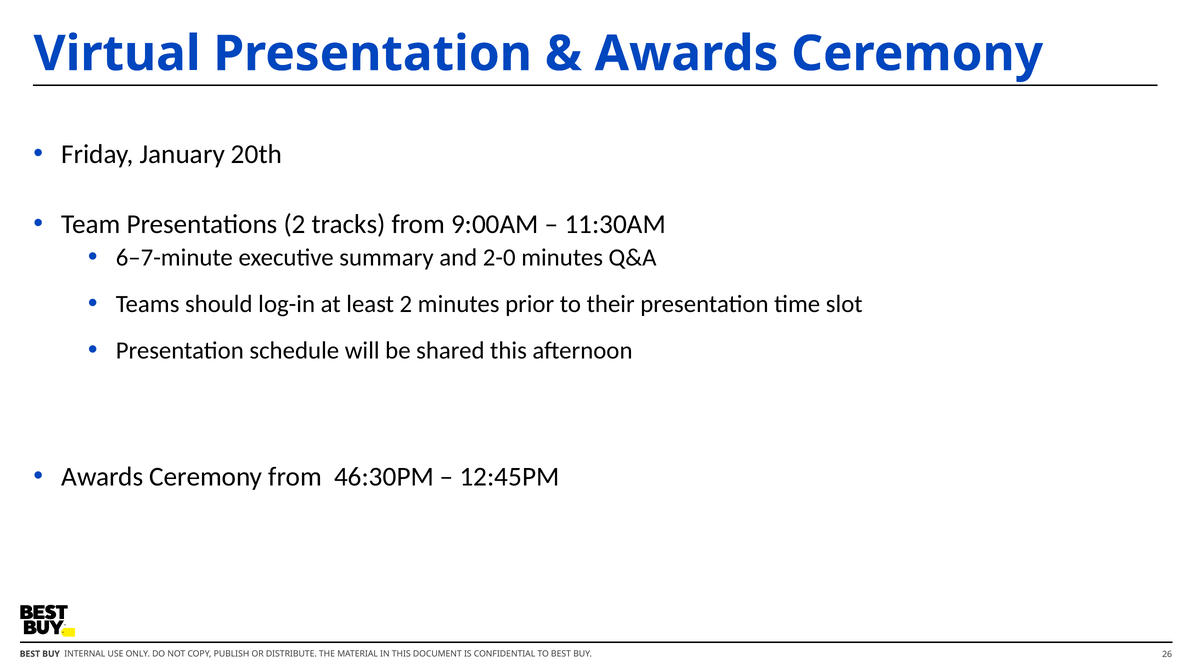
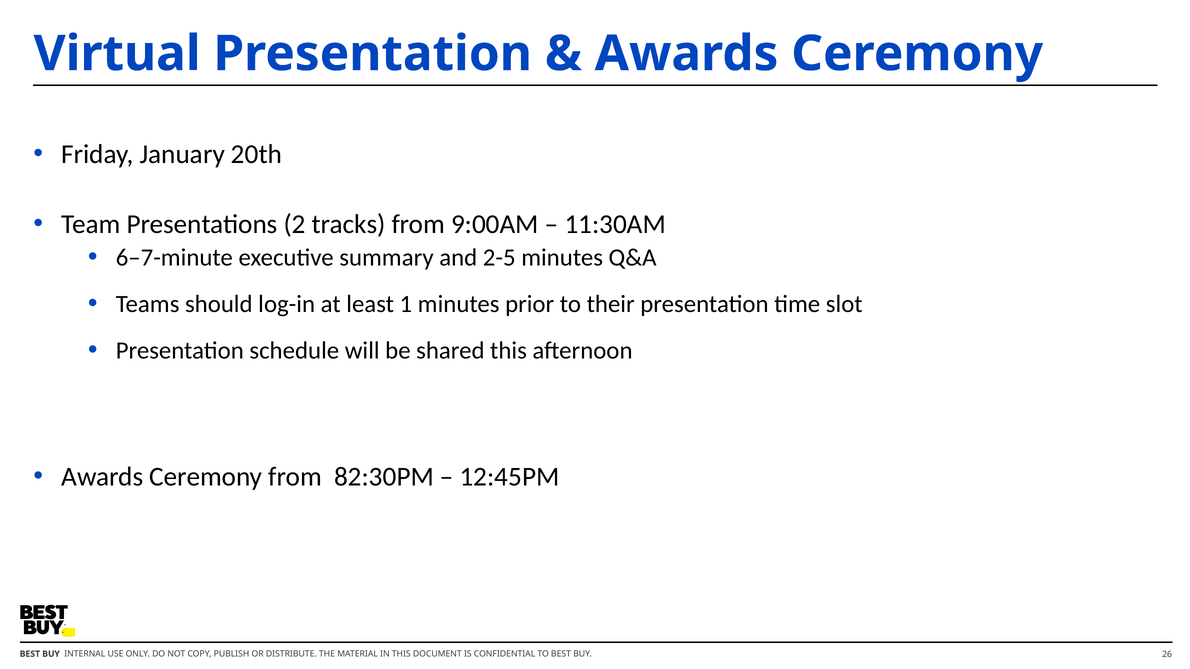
2-0: 2-0 -> 2-5
least 2: 2 -> 1
46:30PM: 46:30PM -> 82:30PM
